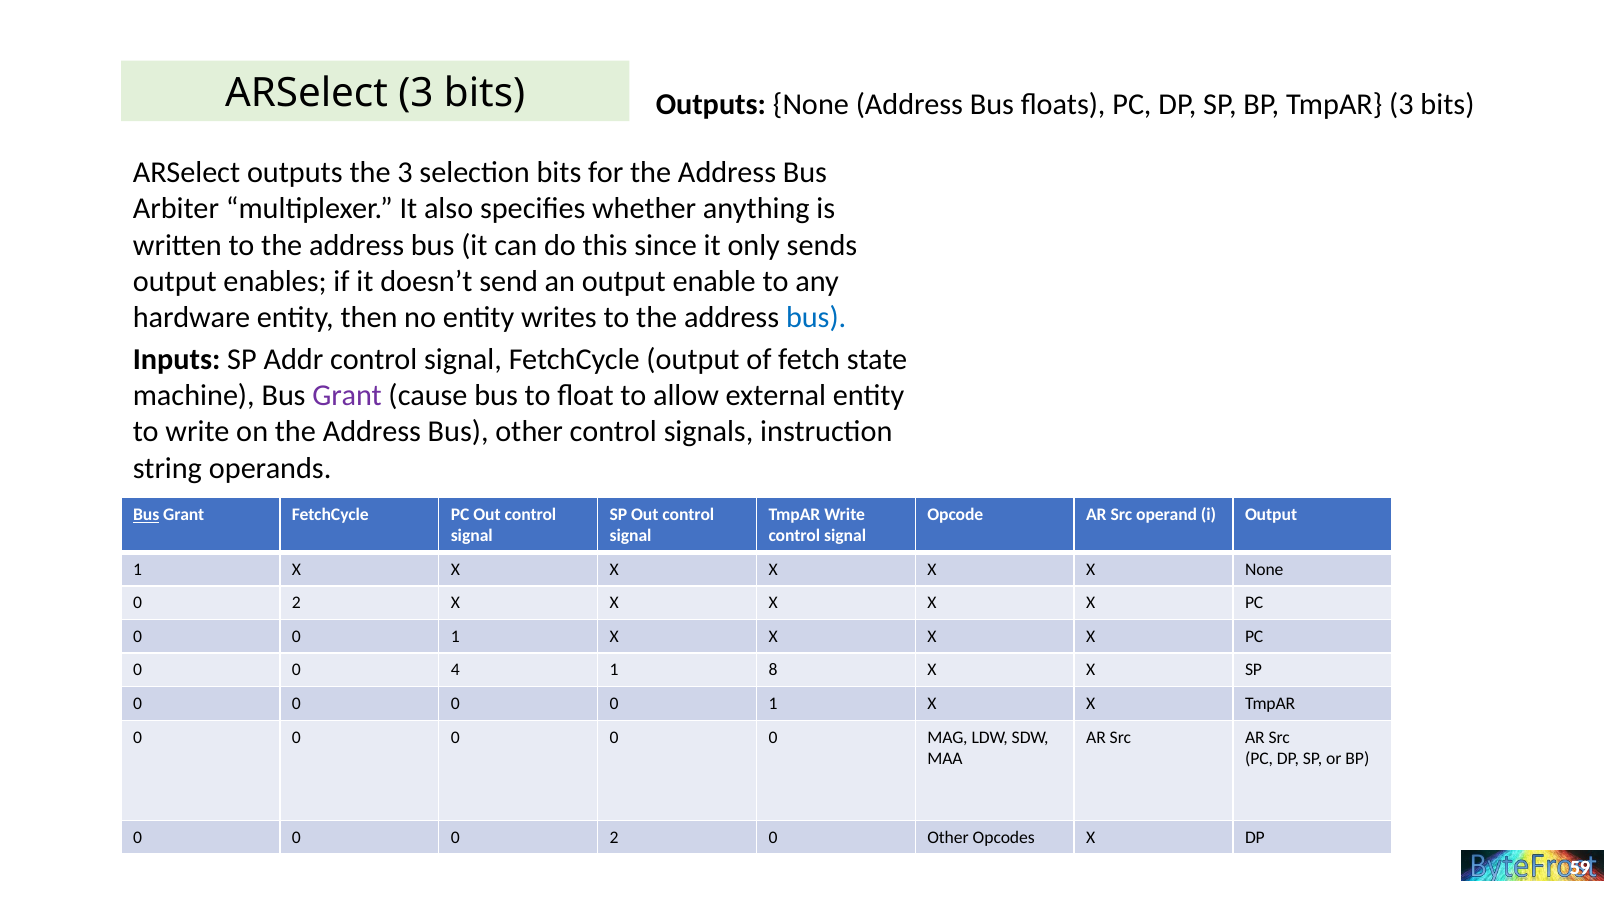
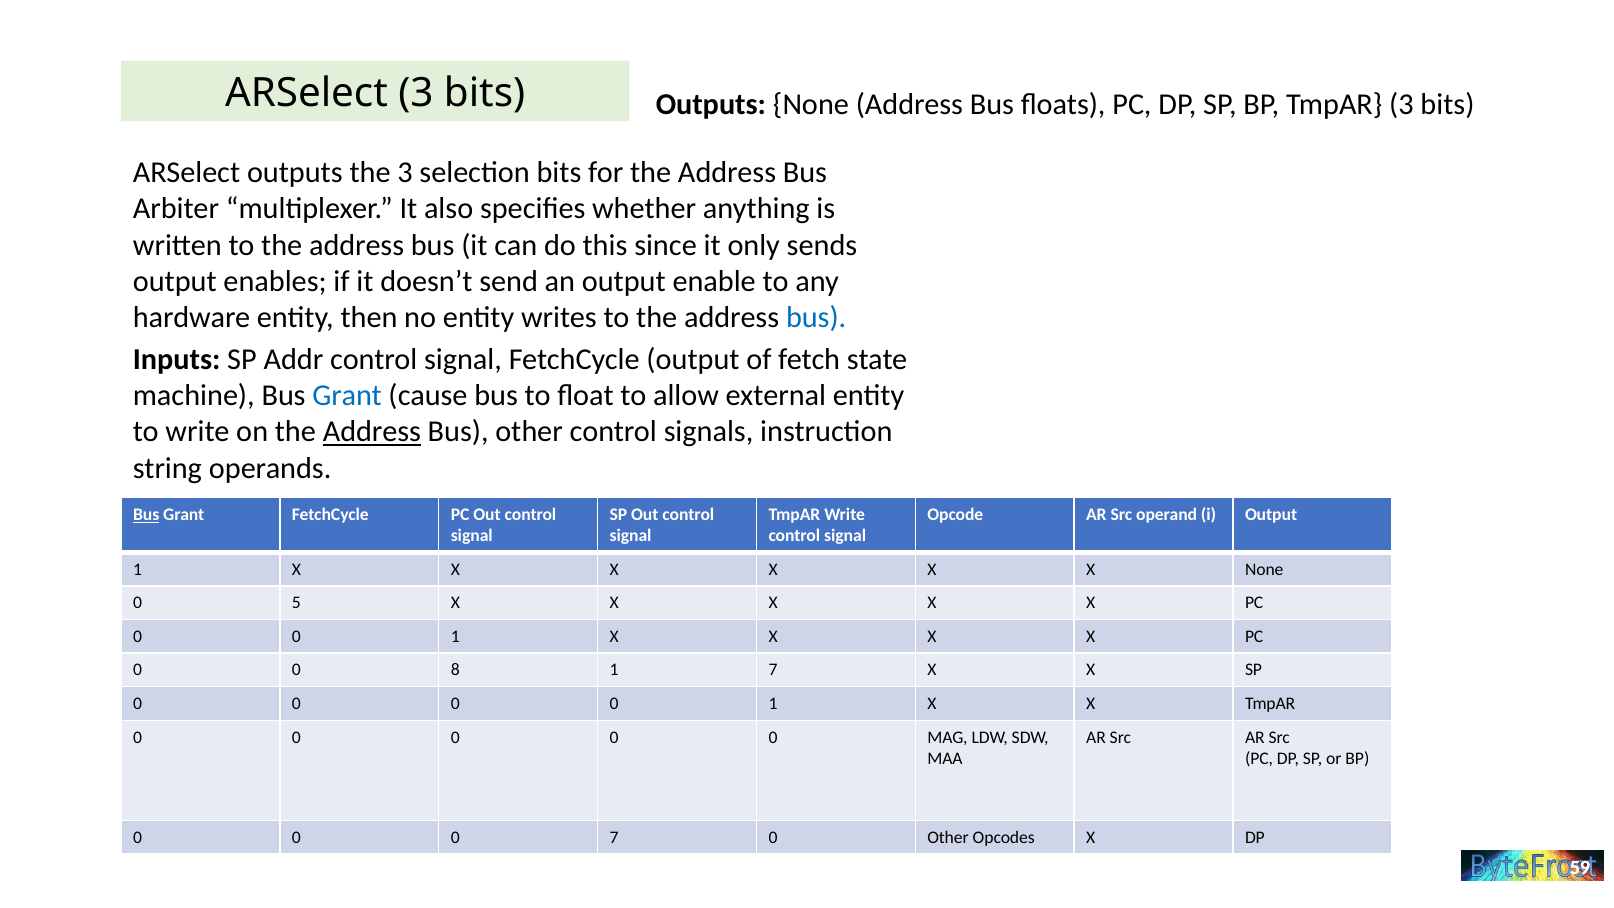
Grant at (347, 395) colour: purple -> blue
Address at (372, 432) underline: none -> present
2 at (296, 603): 2 -> 5
4: 4 -> 8
1 8: 8 -> 7
0 0 2: 2 -> 7
